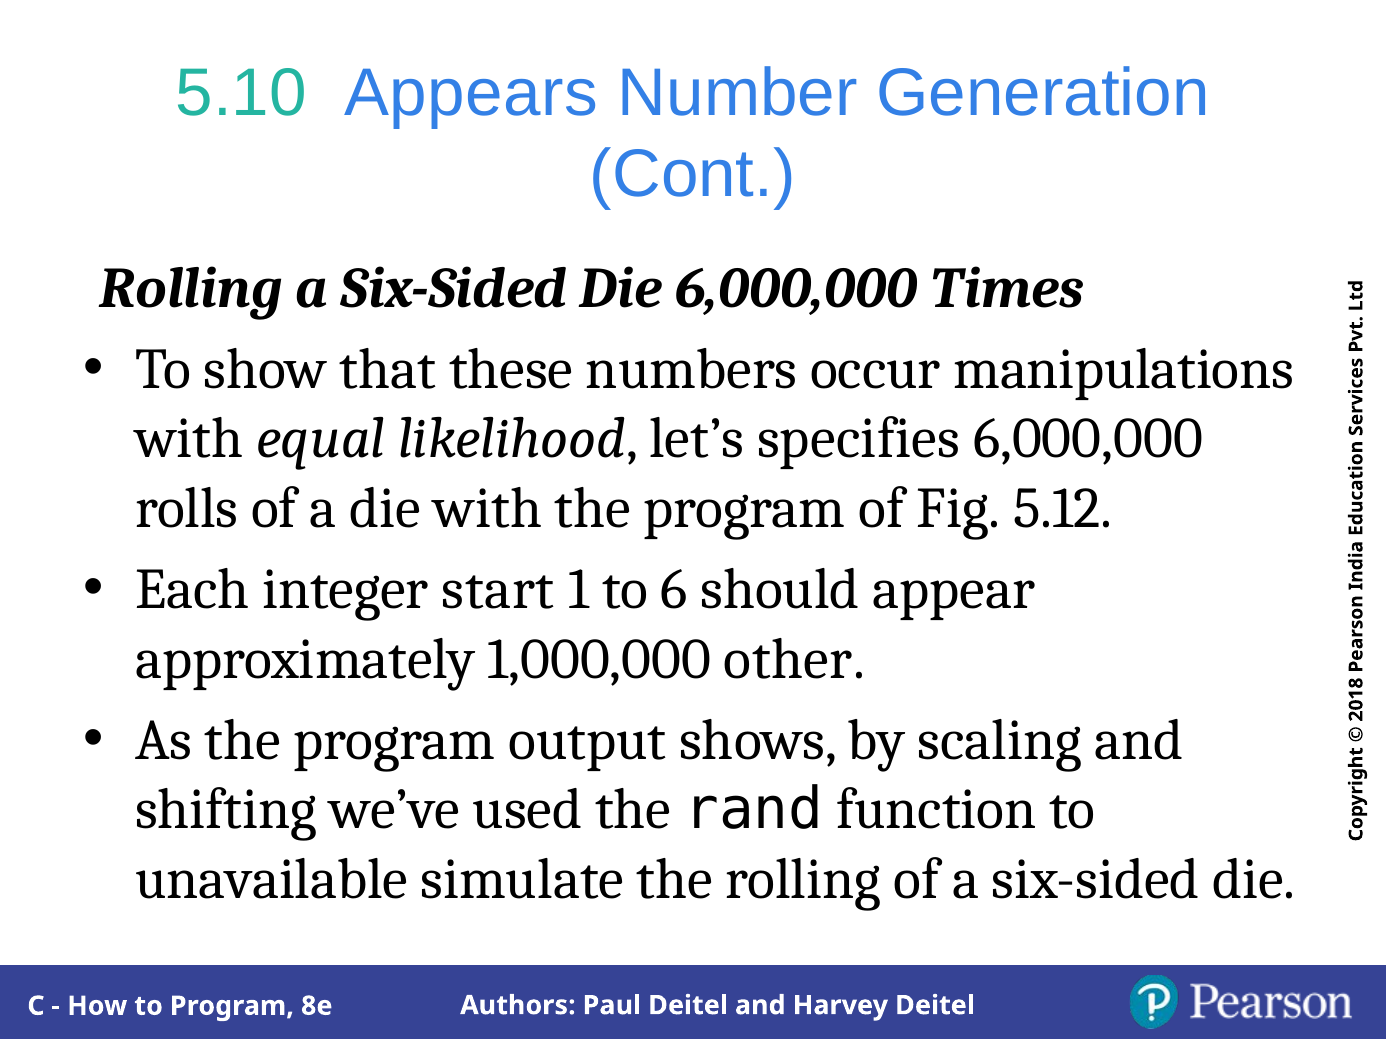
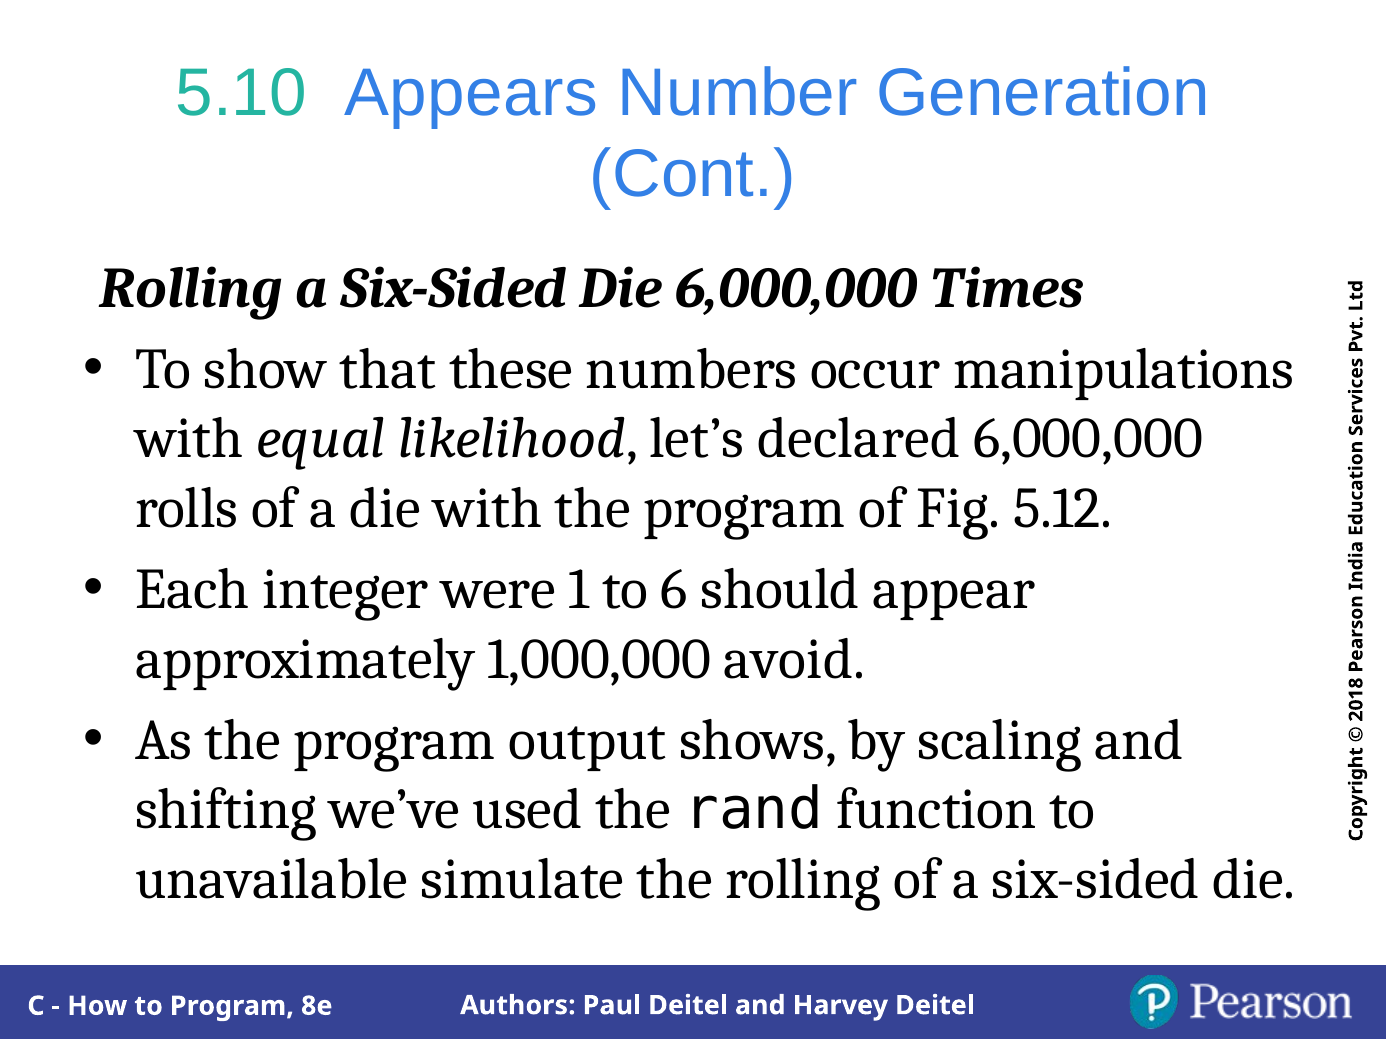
specifies: specifies -> declared
start: start -> were
other: other -> avoid
